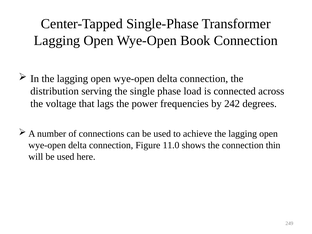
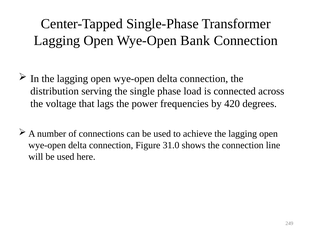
Book: Book -> Bank
242: 242 -> 420
11.0: 11.0 -> 31.0
thin: thin -> line
